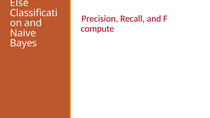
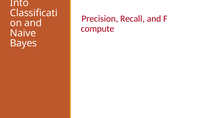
Else: Else -> Into
